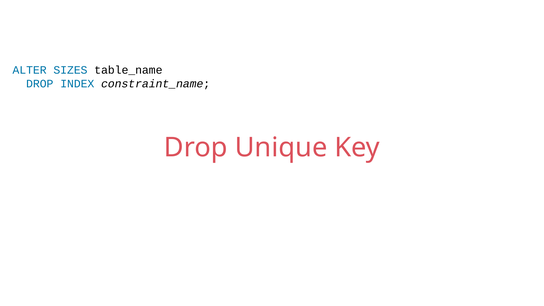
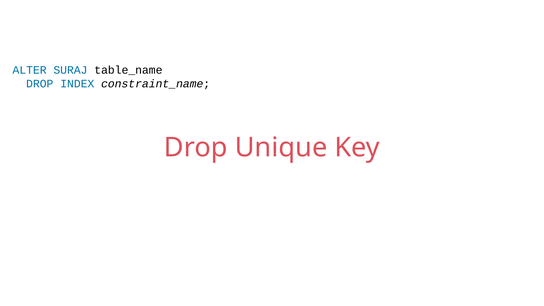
SIZES: SIZES -> SURAJ
